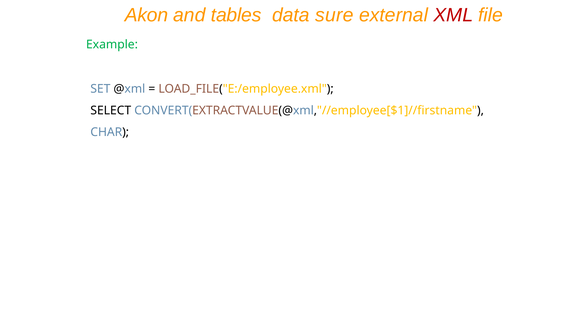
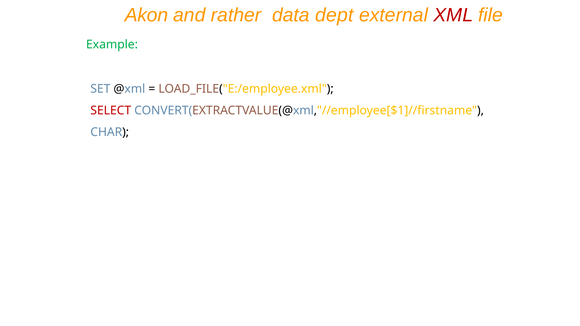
tables: tables -> rather
sure: sure -> dept
SELECT colour: black -> red
